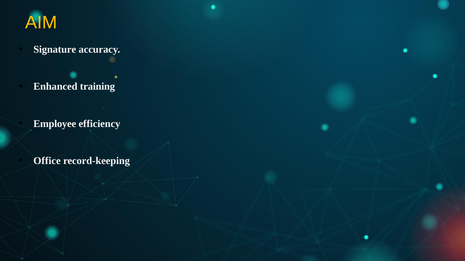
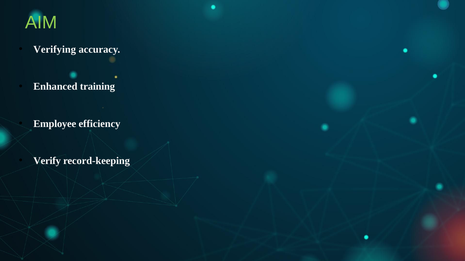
AIM colour: yellow -> light green
Signature: Signature -> Verifying
Office: Office -> Verify
